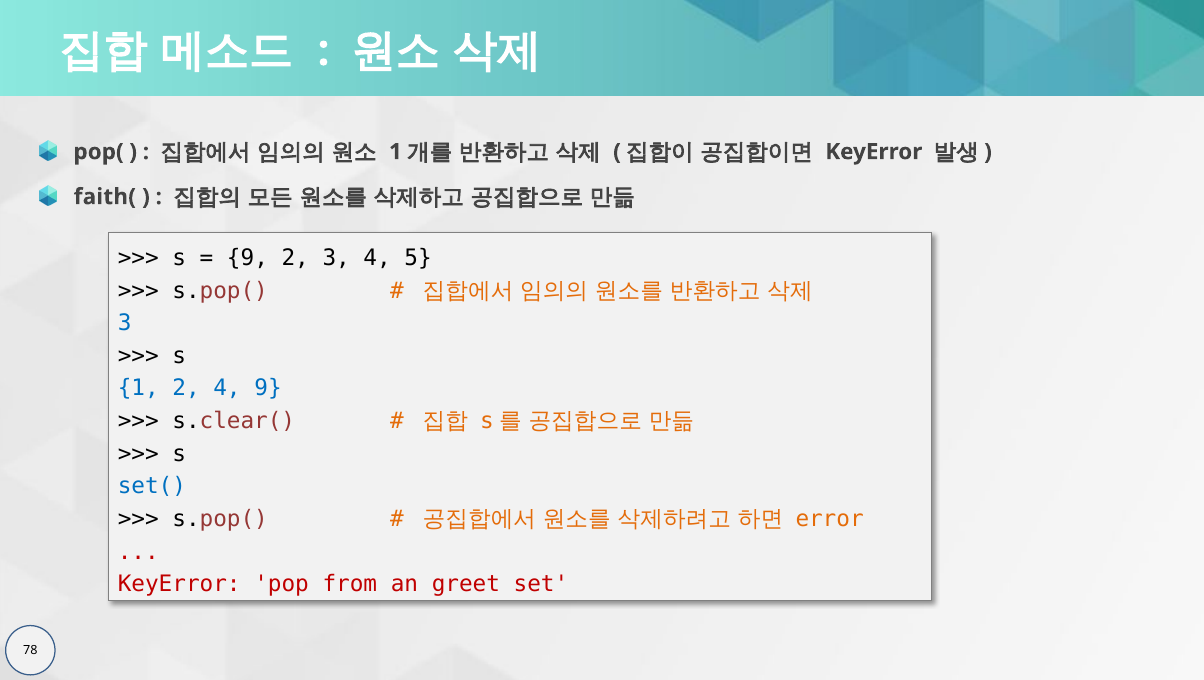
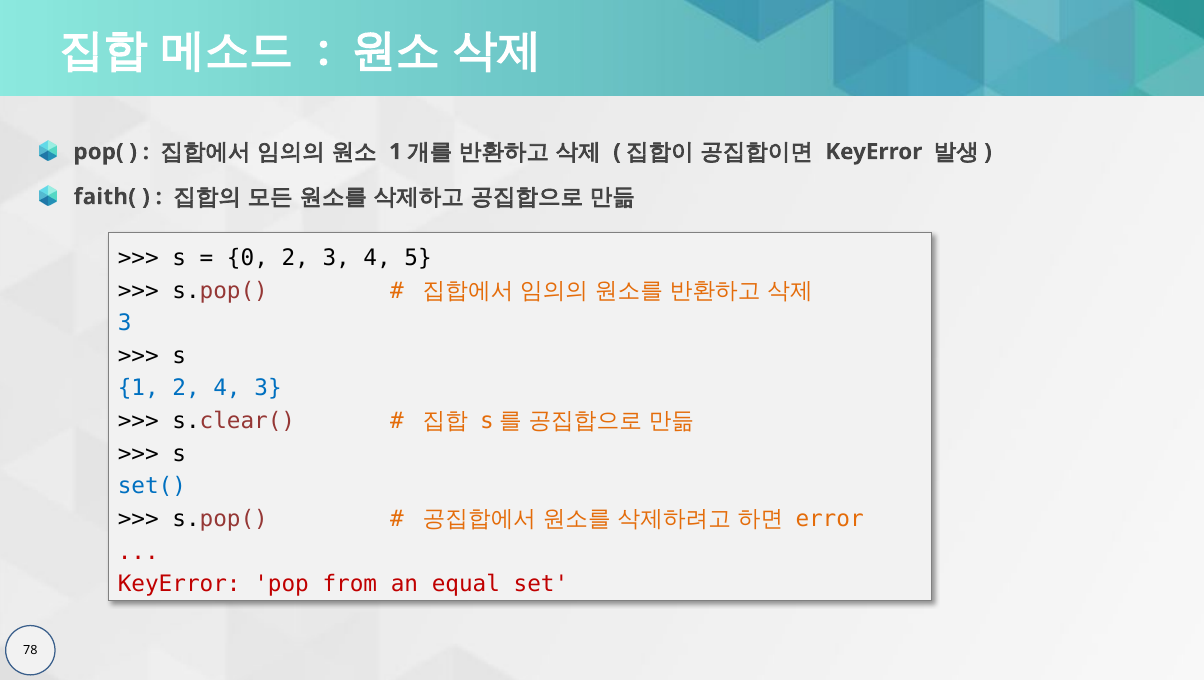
9 at (248, 258): 9 -> 0
4 9: 9 -> 3
greet: greet -> equal
